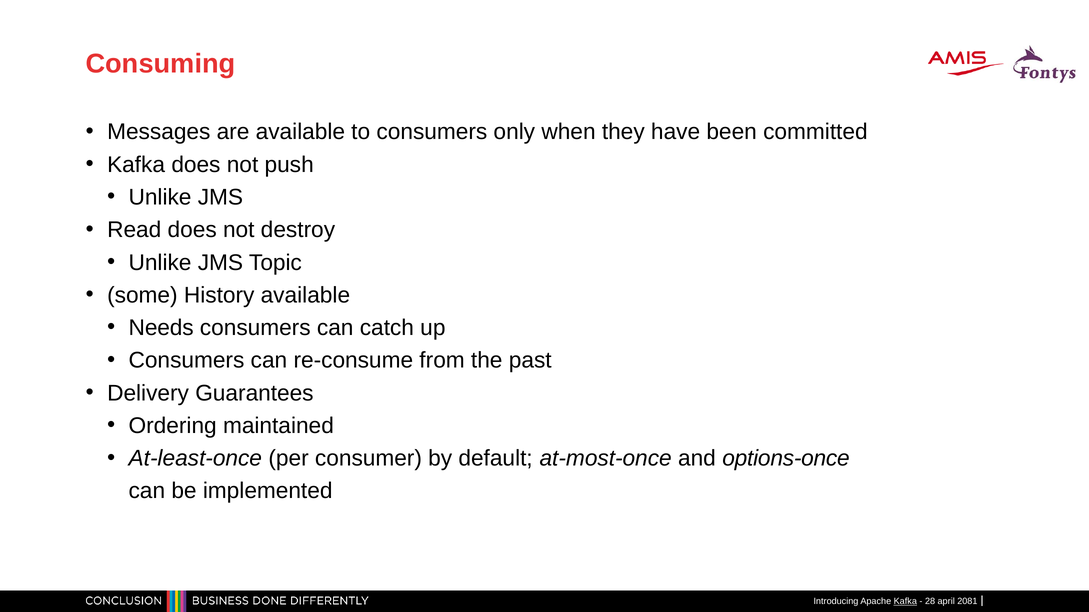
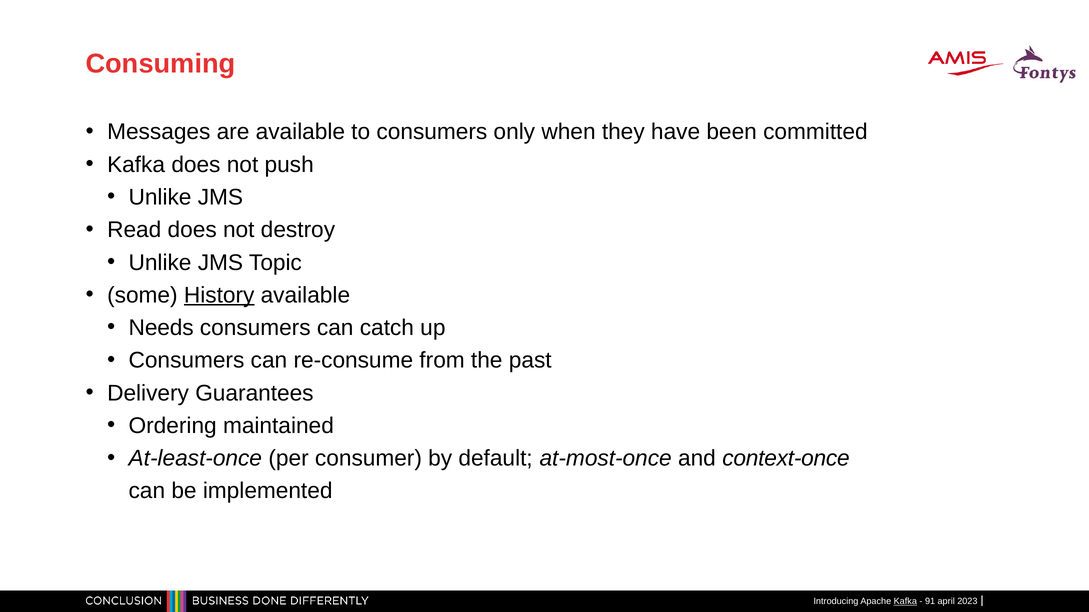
History underline: none -> present
options-once: options-once -> context-once
28: 28 -> 91
2081: 2081 -> 2023
